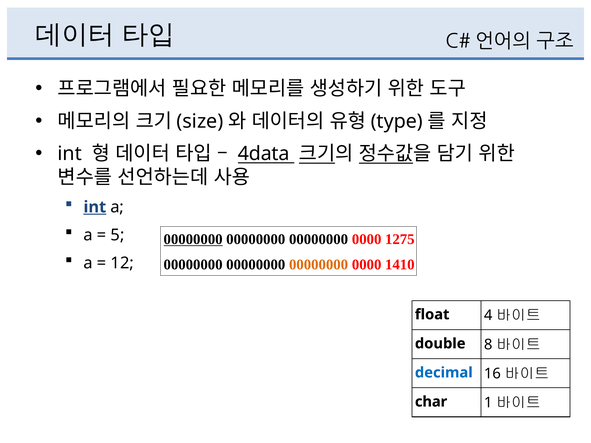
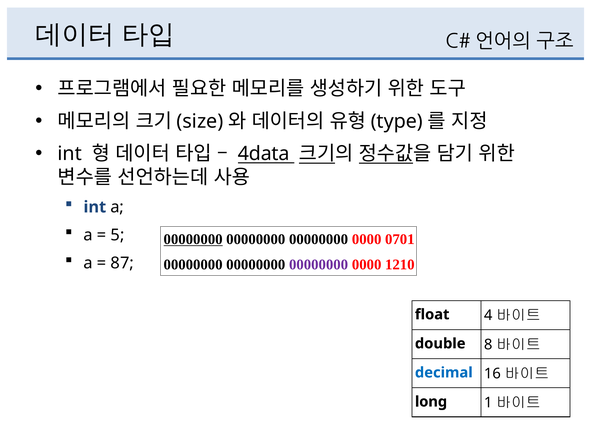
int at (95, 207) underline: present -> none
1275: 1275 -> 0701
12: 12 -> 87
00000000 at (319, 265) colour: orange -> purple
1410: 1410 -> 1210
char: char -> long
